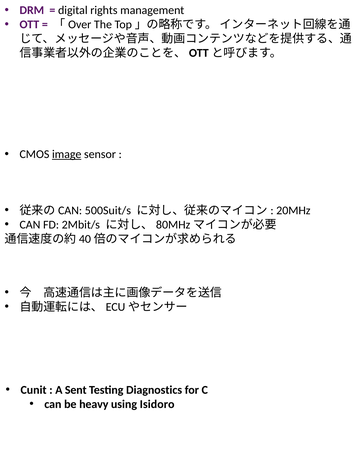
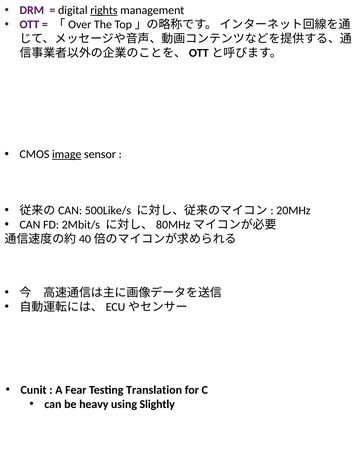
rights underline: none -> present
500Suit/s: 500Suit/s -> 500Like/s
Sent: Sent -> Fear
Diagnostics: Diagnostics -> Translation
Isidoro: Isidoro -> Slightly
